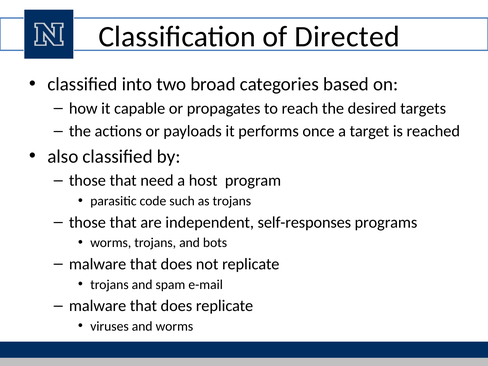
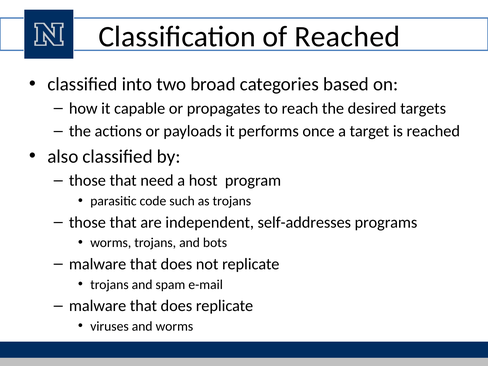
of Directed: Directed -> Reached
self-responses: self-responses -> self-addresses
